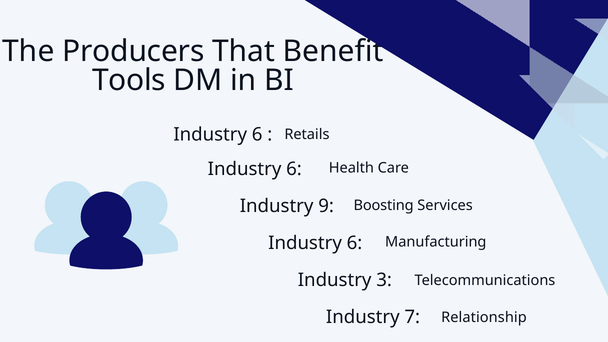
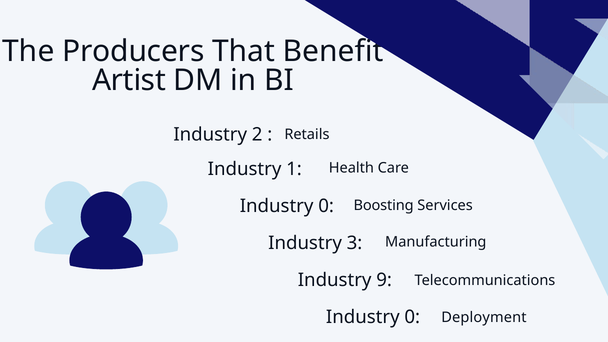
Tools: Tools -> Artist
6 at (257, 134): 6 -> 2
6 at (294, 169): 6 -> 1
9 at (326, 206): 9 -> 0
6 at (355, 243): 6 -> 3
3: 3 -> 9
7 at (412, 317): 7 -> 0
Relationship: Relationship -> Deployment
